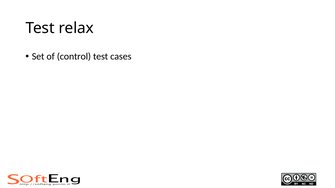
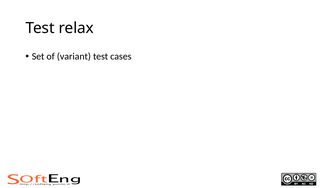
control: control -> variant
